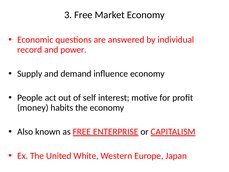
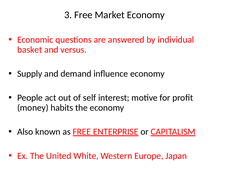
record: record -> basket
power: power -> versus
